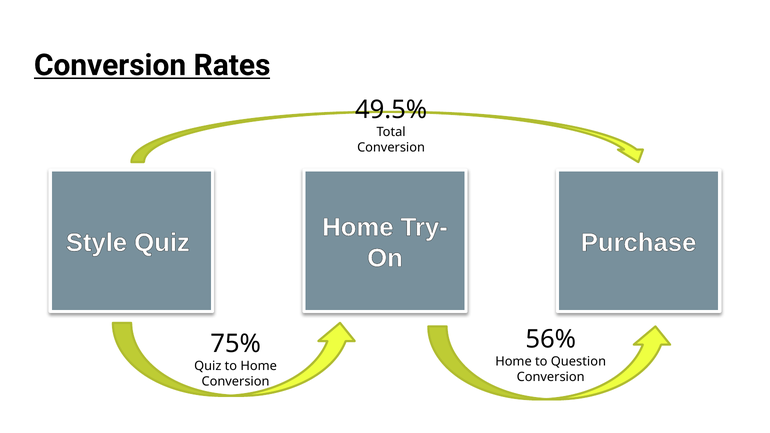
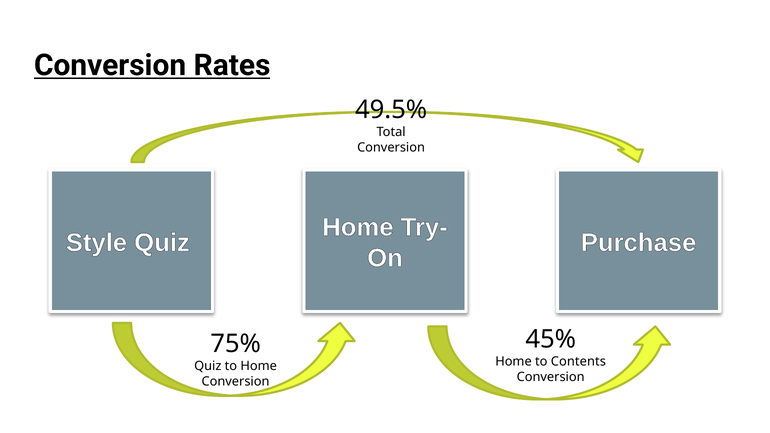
56%: 56% -> 45%
Question: Question -> Contents
